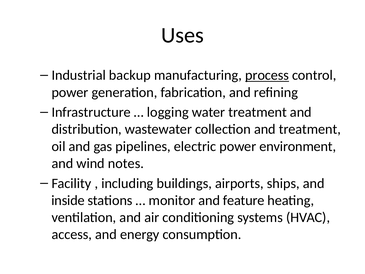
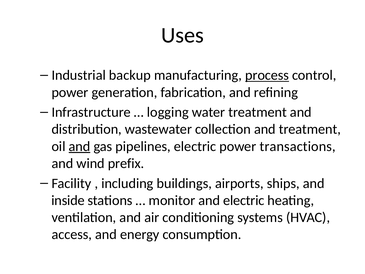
and at (80, 146) underline: none -> present
environment: environment -> transactions
notes: notes -> prefix
and feature: feature -> electric
